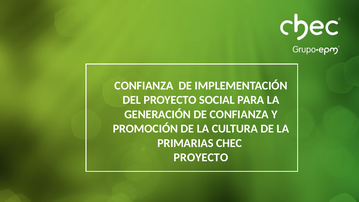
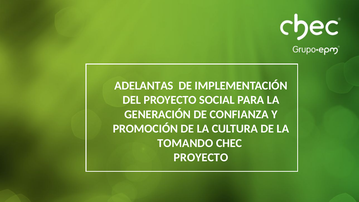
CONFIANZA at (144, 86): CONFIANZA -> ADELANTAS
PRIMARIAS: PRIMARIAS -> TOMANDO
